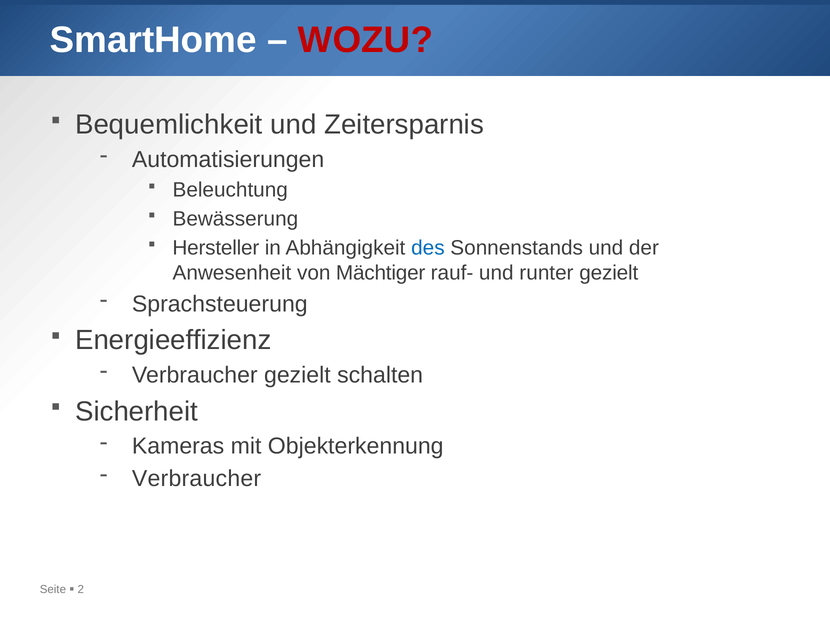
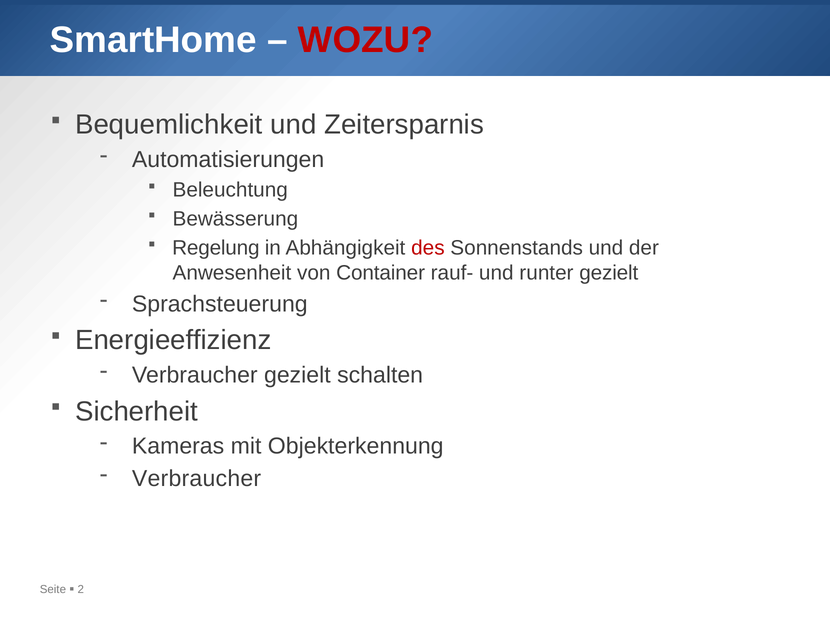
Hersteller: Hersteller -> Regelung
des colour: blue -> red
Mächtiger: Mächtiger -> Container
